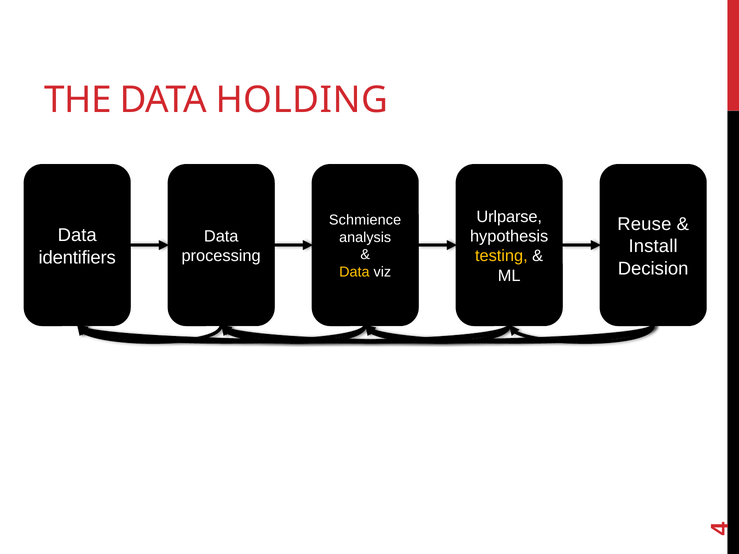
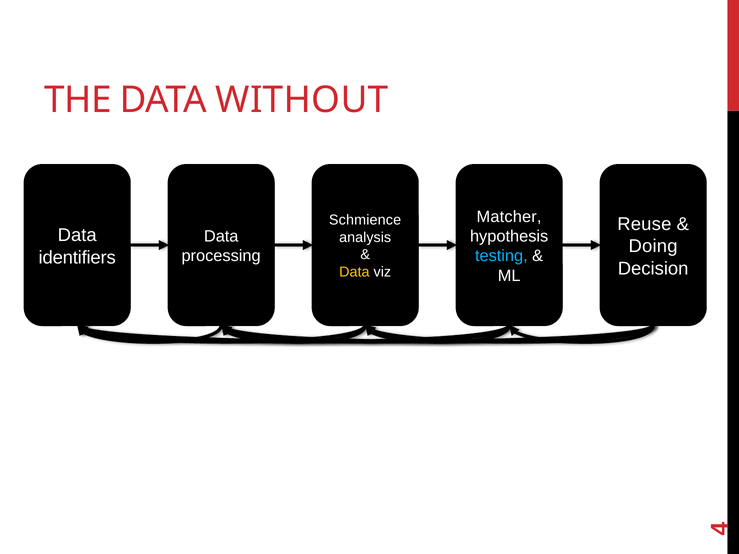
HOLDING: HOLDING -> WITHOUT
Urlparse: Urlparse -> Matcher
Install: Install -> Doing
testing colour: yellow -> light blue
